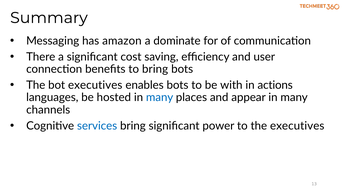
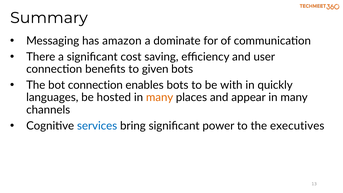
to bring: bring -> given
bot executives: executives -> connection
actions: actions -> quickly
many at (160, 97) colour: blue -> orange
